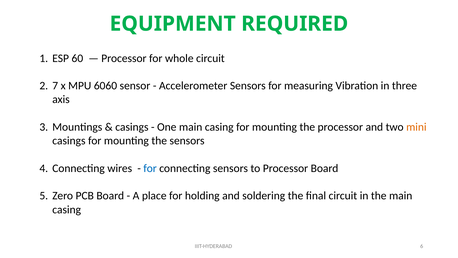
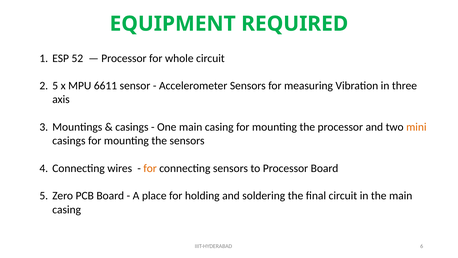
60: 60 -> 52
2 7: 7 -> 5
6060: 6060 -> 6611
for at (150, 168) colour: blue -> orange
